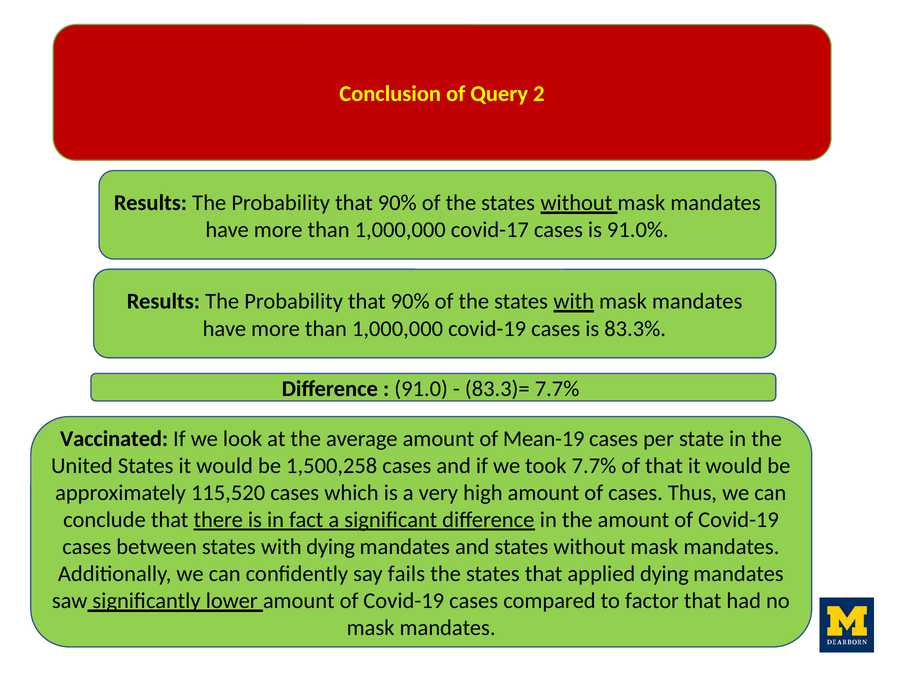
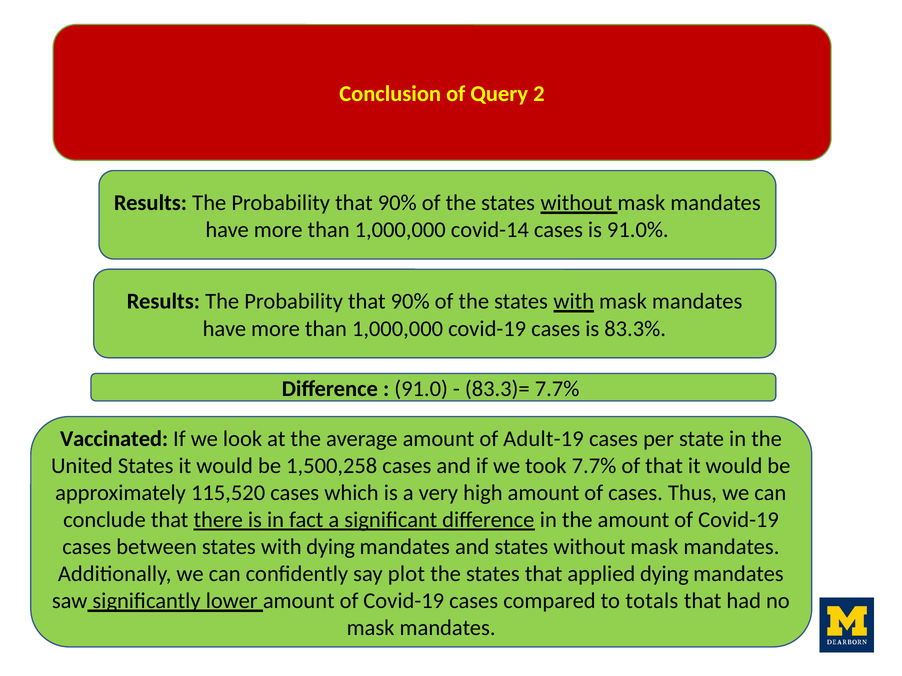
covid-17: covid-17 -> covid-14
Mean-19: Mean-19 -> Adult-19
fails: fails -> plot
factor: factor -> totals
